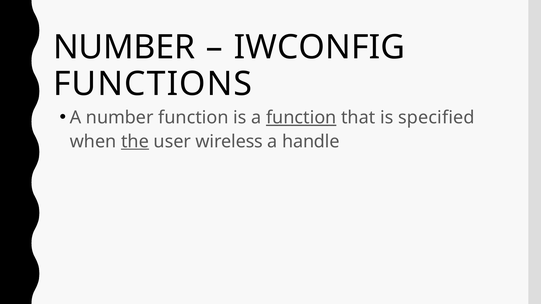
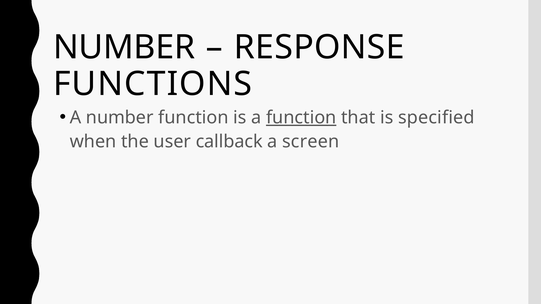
IWCONFIG: IWCONFIG -> RESPONSE
the underline: present -> none
wireless: wireless -> callback
handle: handle -> screen
